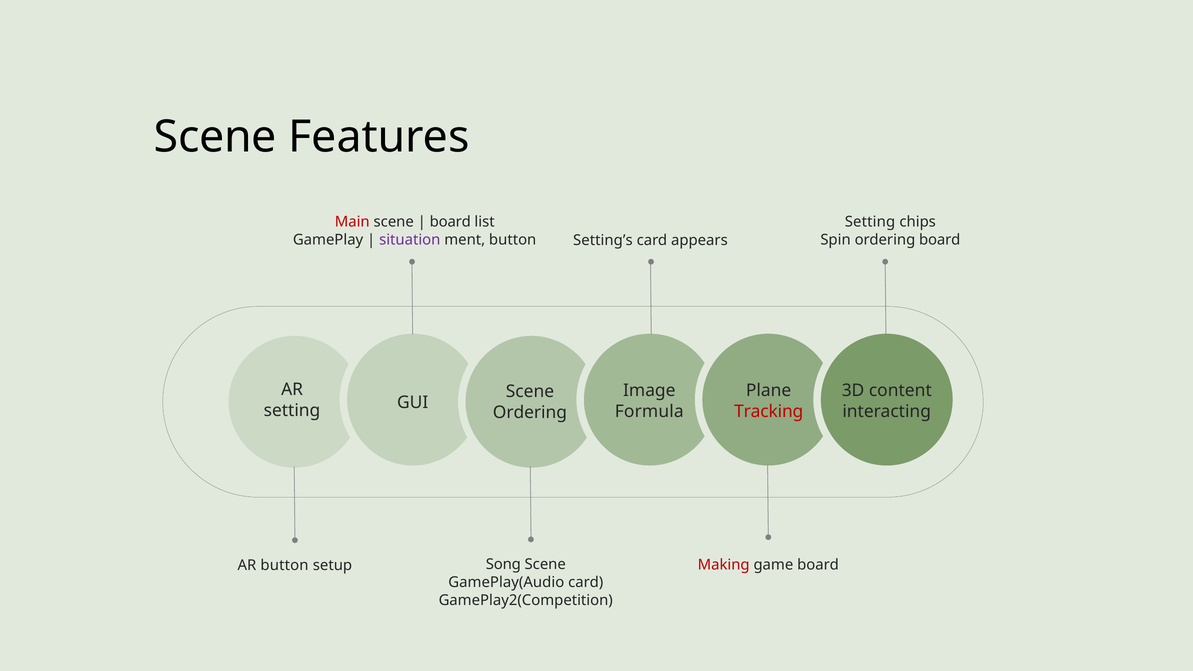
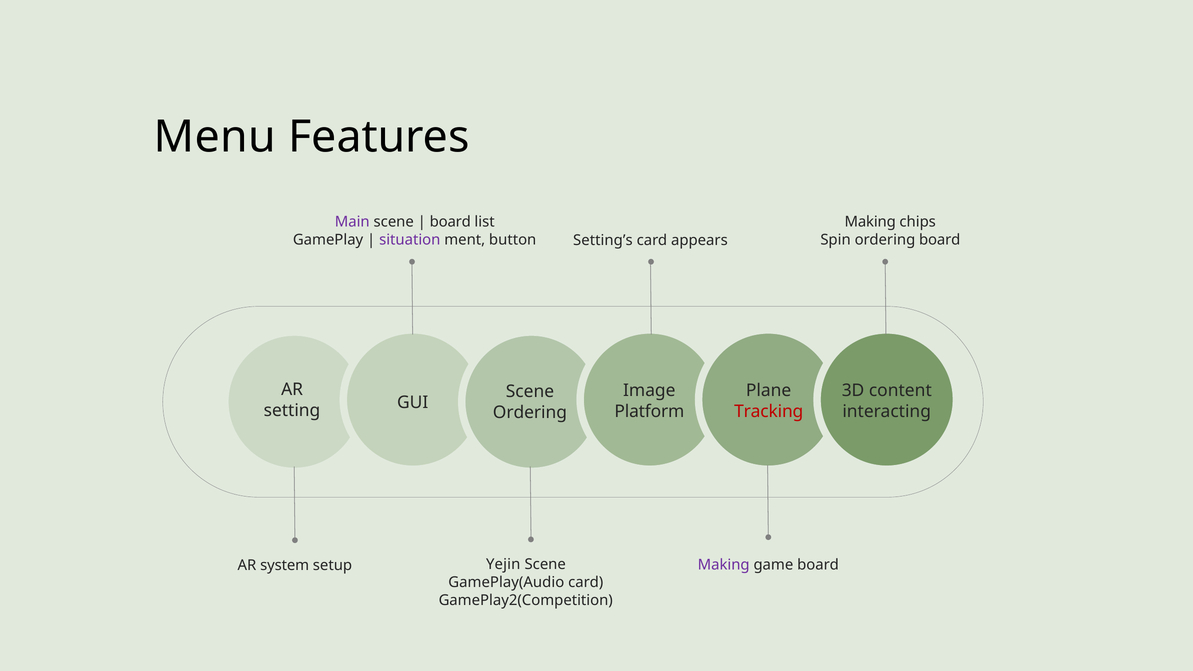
Scene at (215, 137): Scene -> Menu
Main colour: red -> purple
Setting at (870, 222): Setting -> Making
Formula: Formula -> Platform
Song: Song -> Yejin
Making at (724, 565) colour: red -> purple
AR button: button -> system
